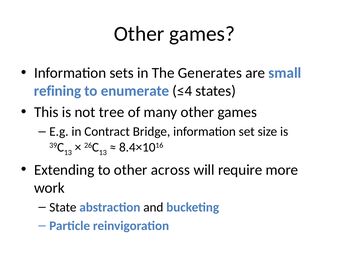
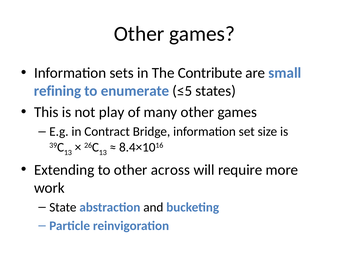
Generates: Generates -> Contribute
≤4: ≤4 -> ≤5
tree: tree -> play
